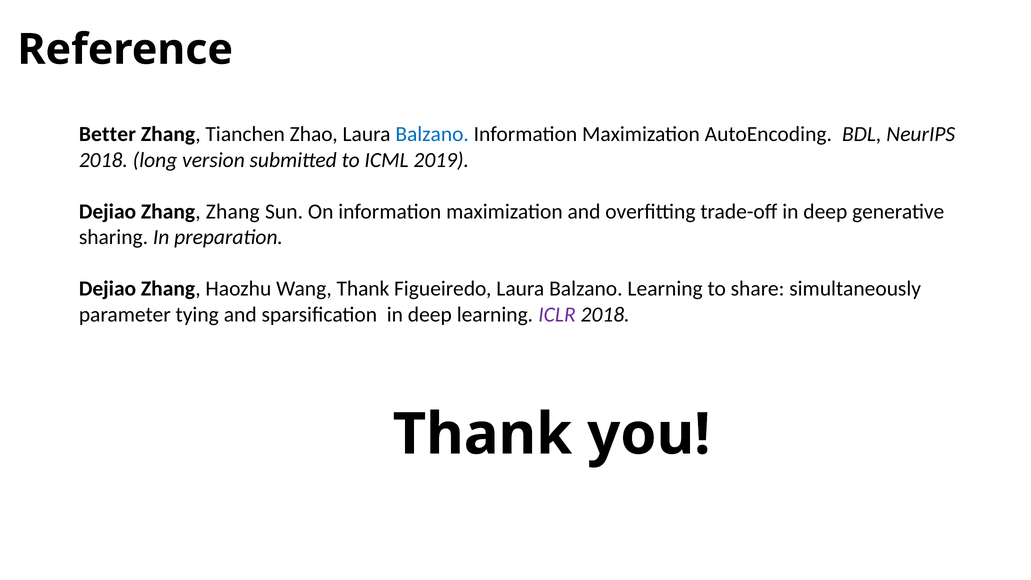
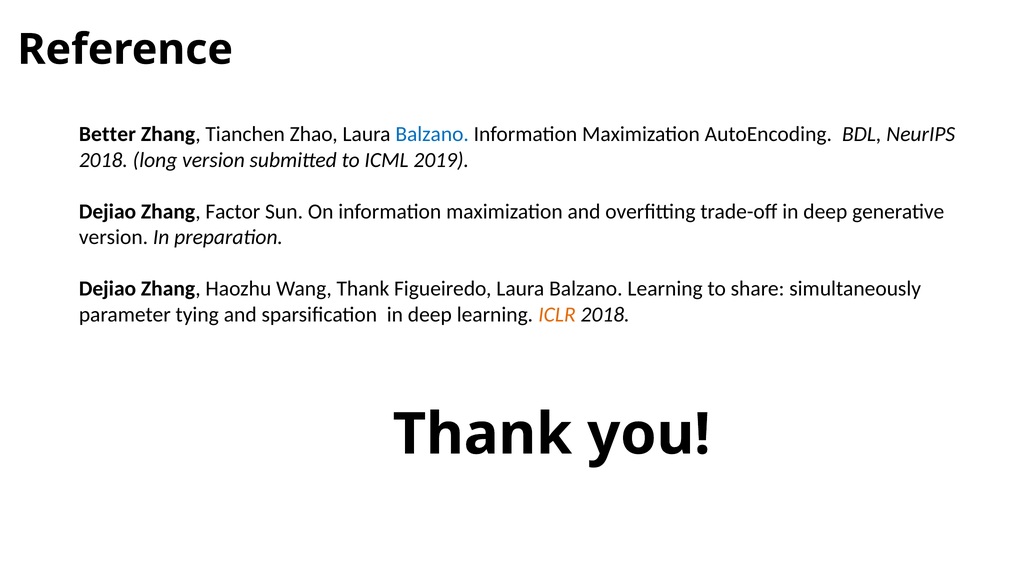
Zhang Zhang: Zhang -> Factor
sharing at (113, 237): sharing -> version
ICLR colour: purple -> orange
